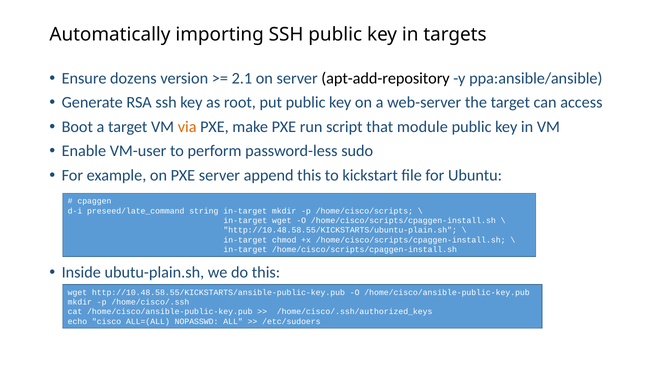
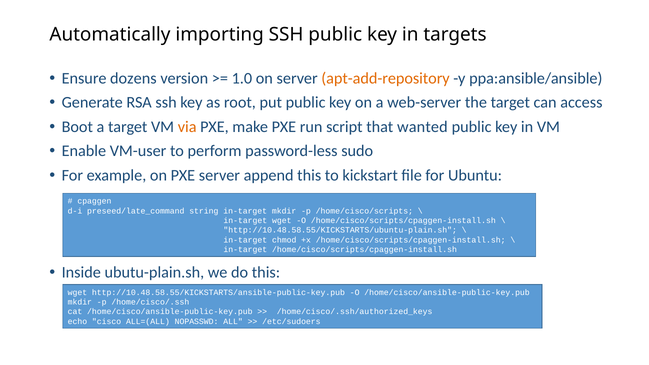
2.1: 2.1 -> 1.0
apt-add-repository colour: black -> orange
module: module -> wanted
